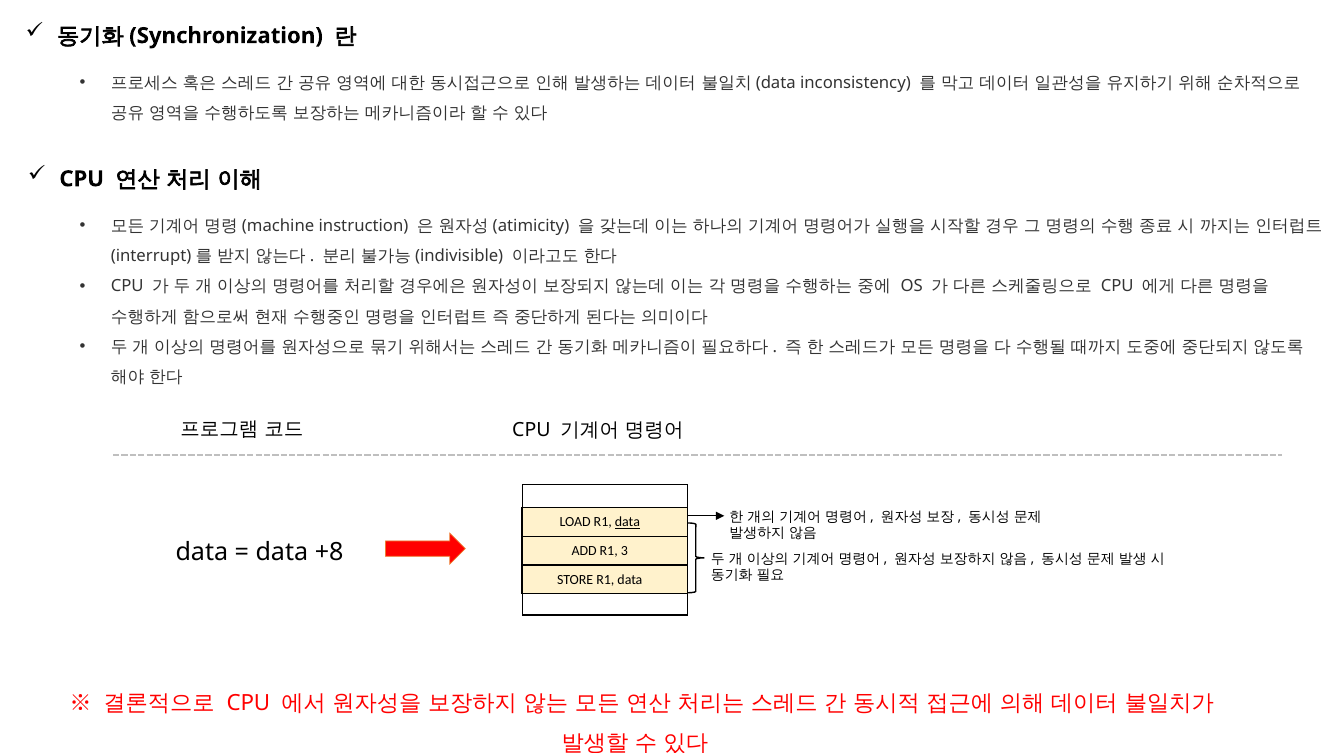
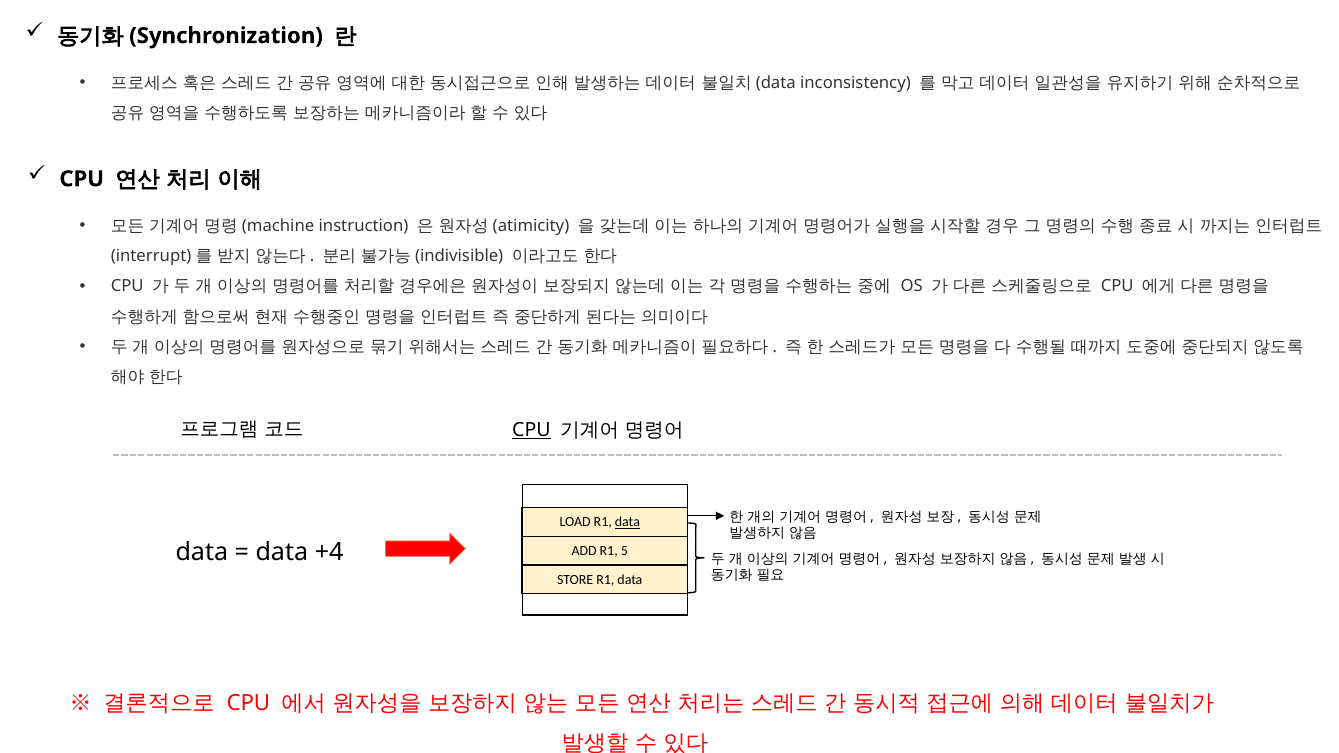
CPU at (531, 430) underline: none -> present
+8: +8 -> +4
3: 3 -> 5
